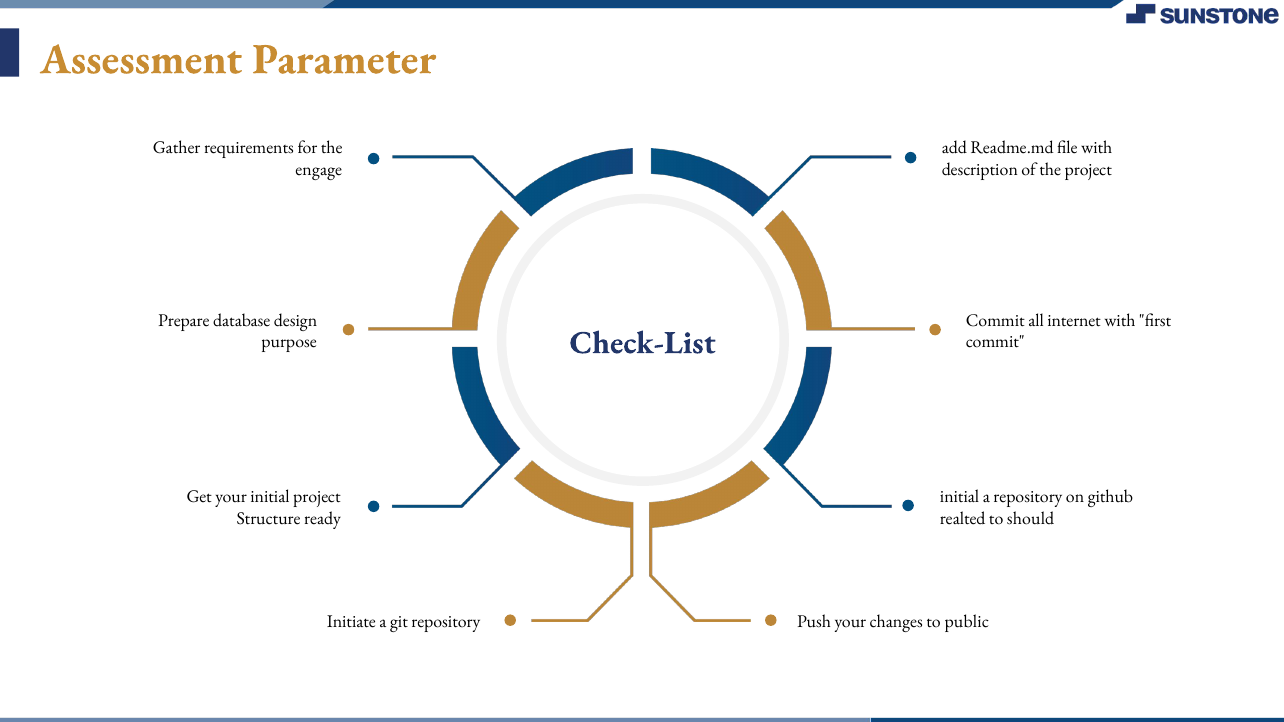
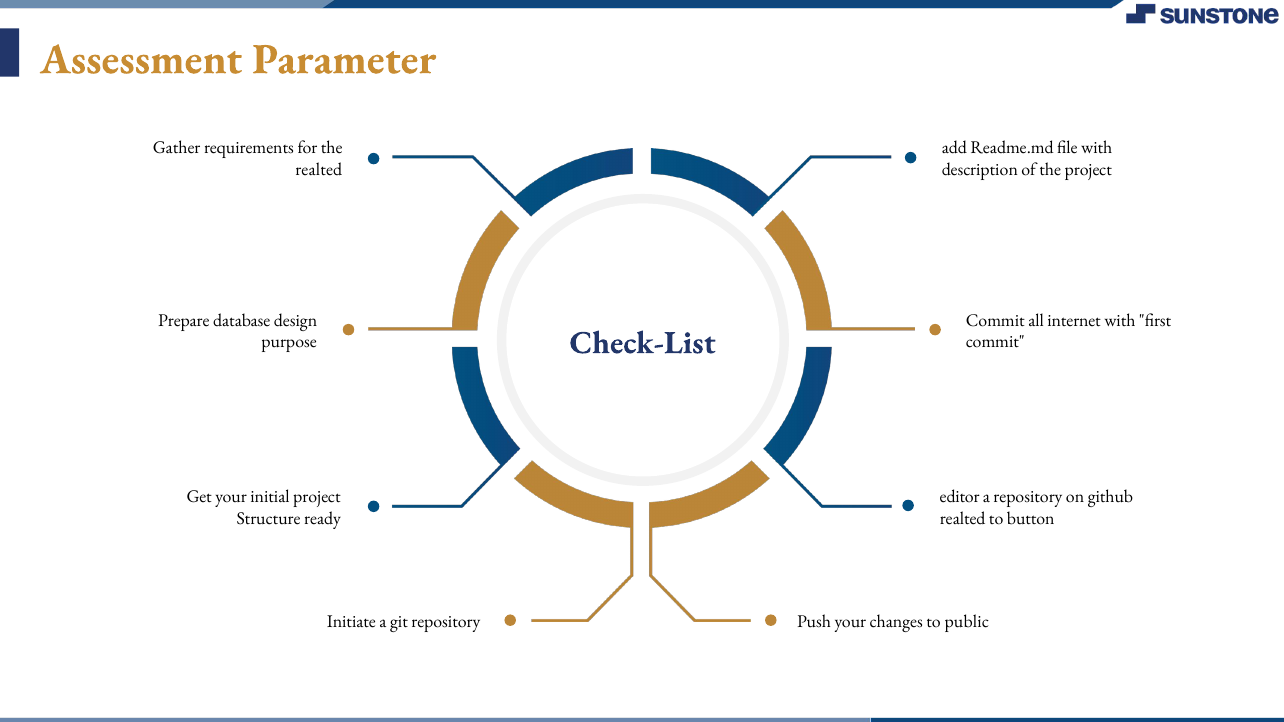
engage at (319, 169): engage -> realted
initial at (960, 497): initial -> editor
should: should -> button
